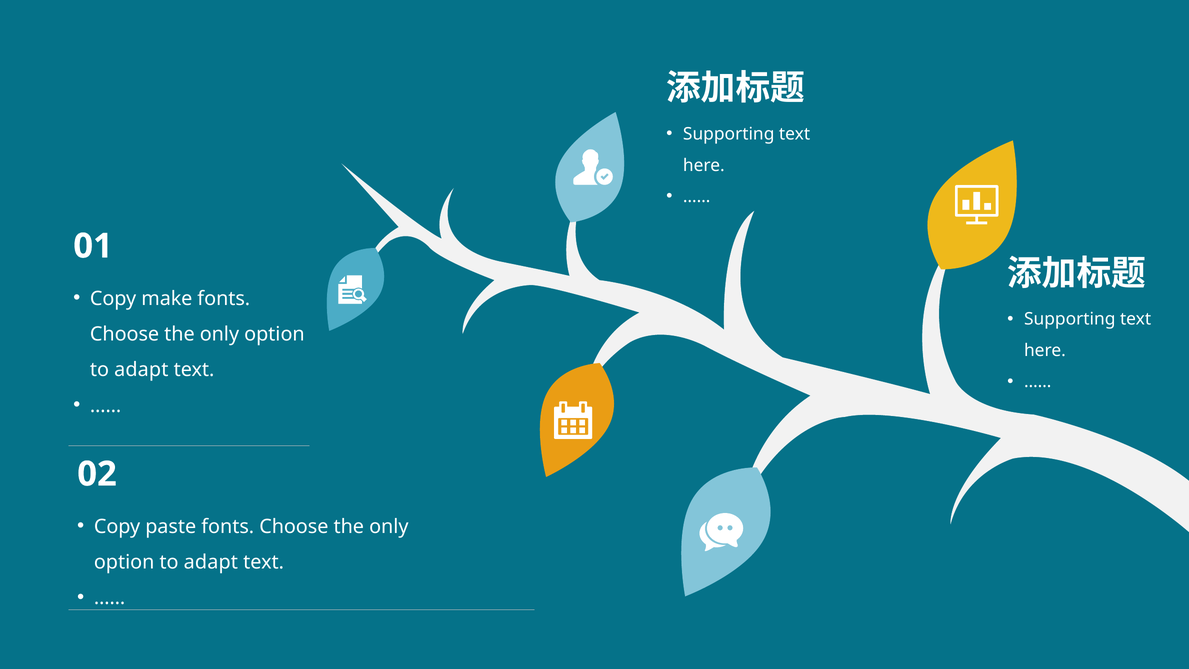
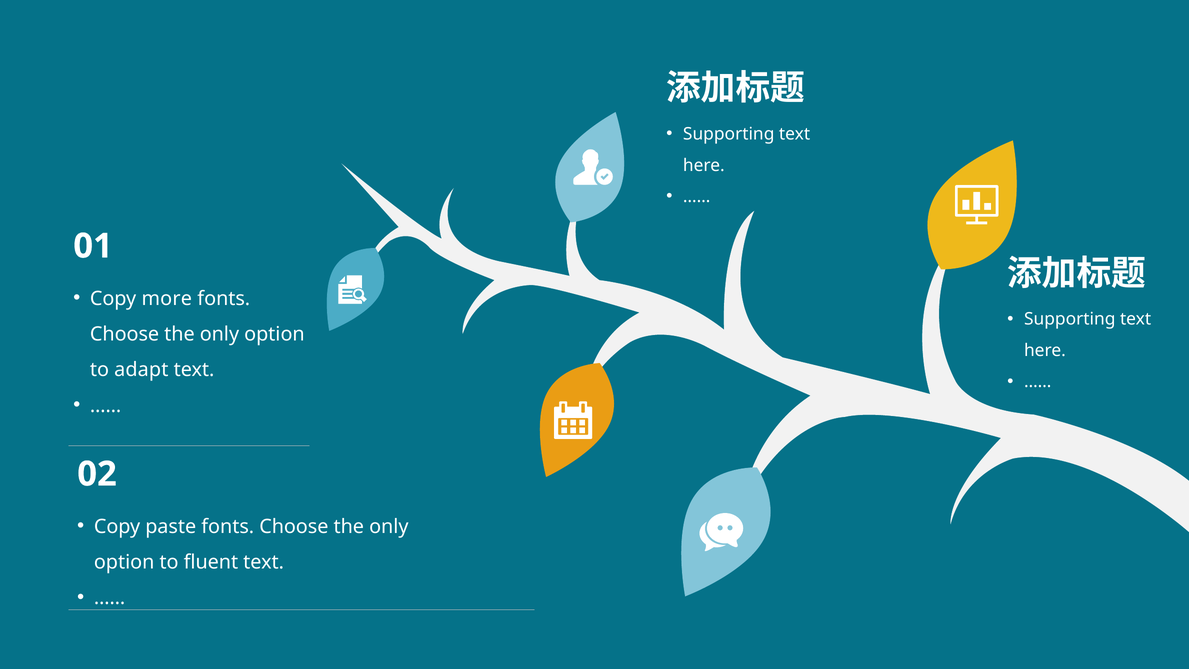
make: make -> more
adapt at (211, 562): adapt -> fluent
